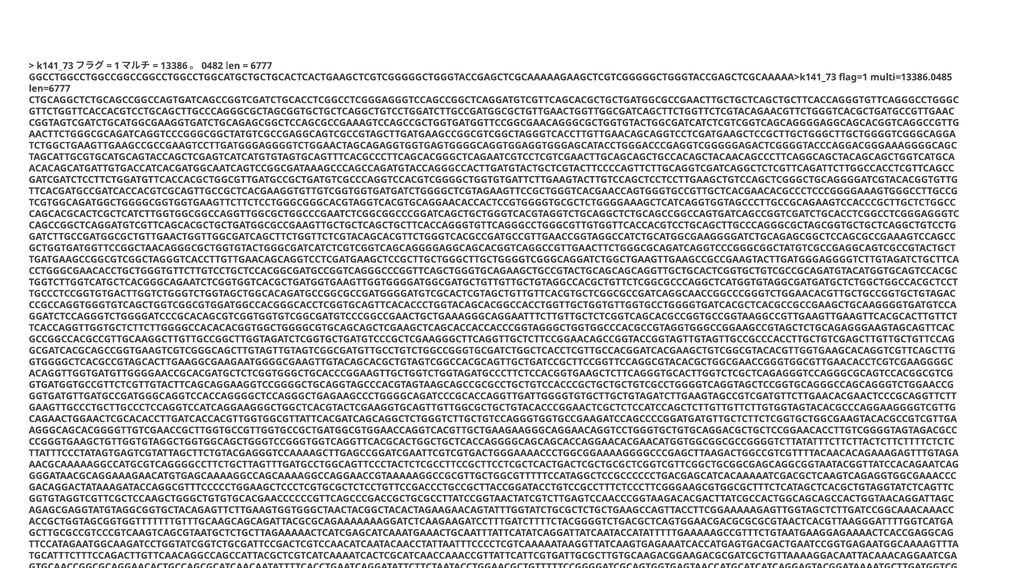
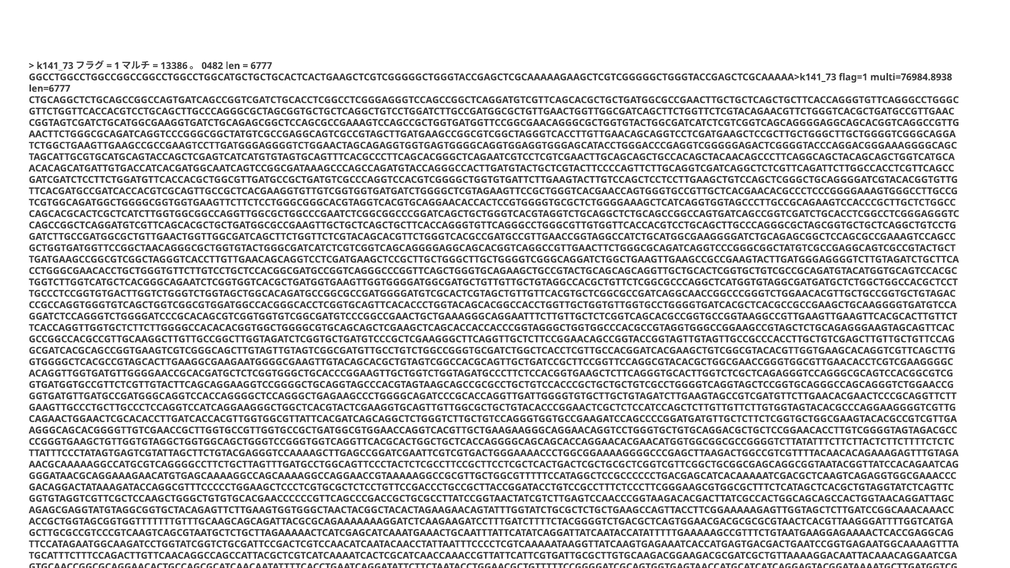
multi=13386.0485: multi=13386.0485 -> multi=76984.8938
